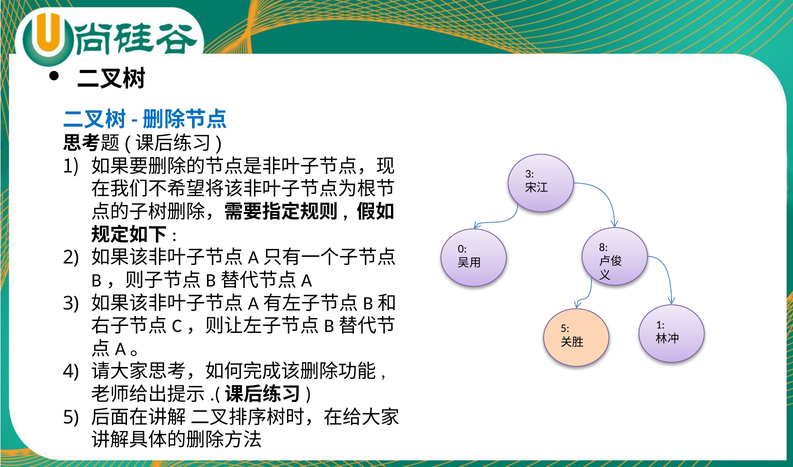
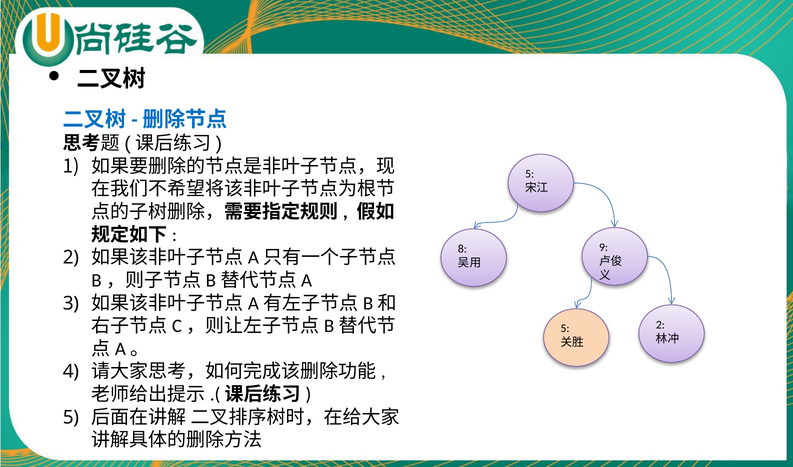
3 at (530, 174): 3 -> 5
8: 8 -> 9
0: 0 -> 8
1 at (660, 325): 1 -> 2
